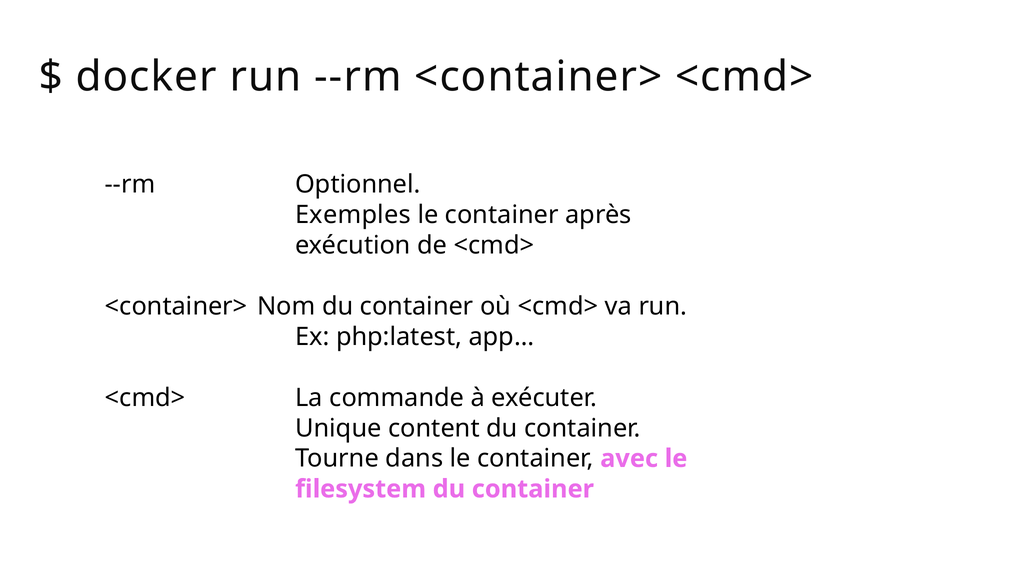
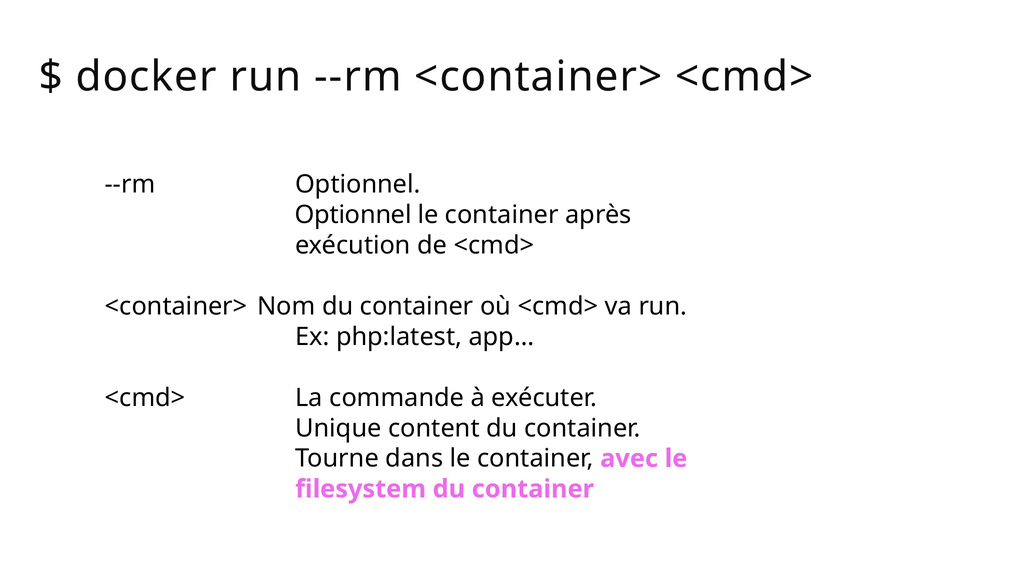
Exemples at (353, 215): Exemples -> Optionnel
